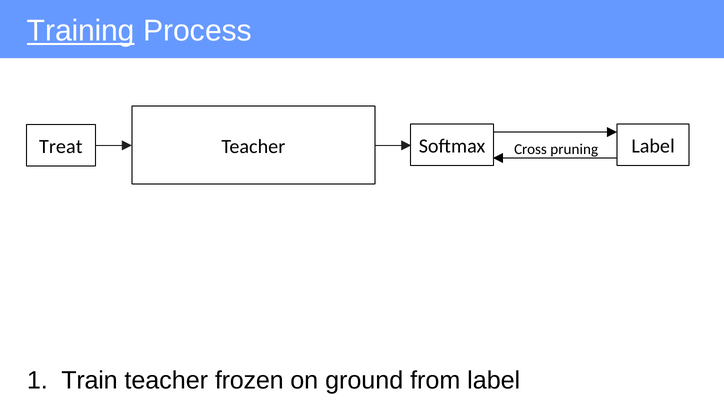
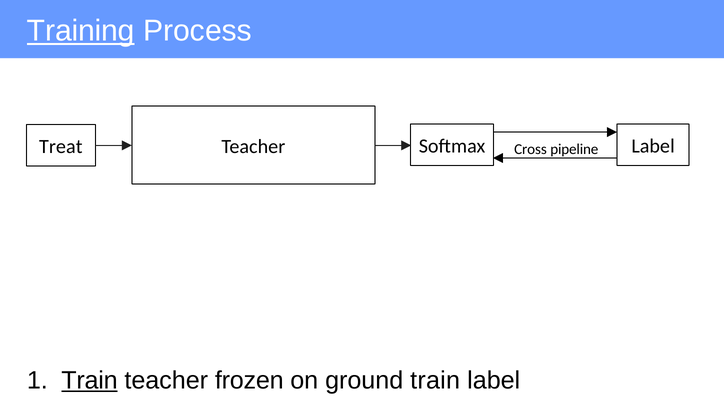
pruning: pruning -> pipeline
Train at (89, 381) underline: none -> present
ground from: from -> train
